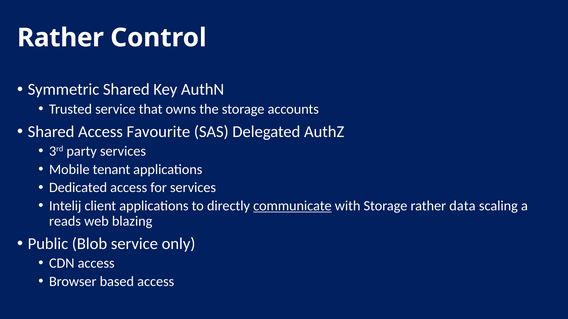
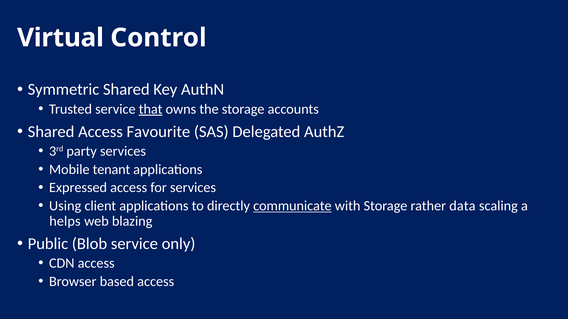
Rather at (60, 38): Rather -> Virtual
that underline: none -> present
Dedicated: Dedicated -> Expressed
Intelij: Intelij -> Using
reads: reads -> helps
